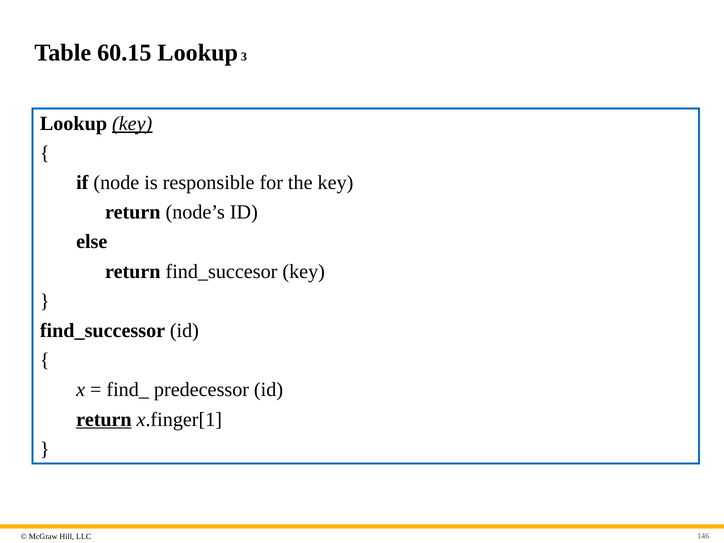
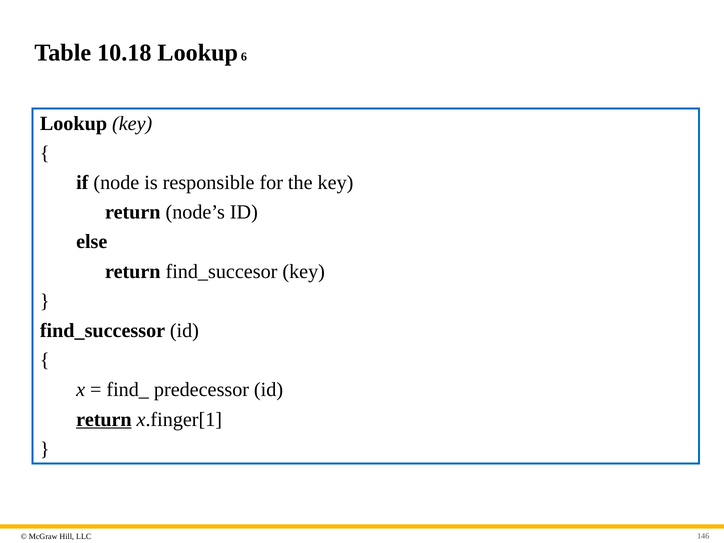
60.15: 60.15 -> 10.18
3: 3 -> 6
key at (132, 124) underline: present -> none
